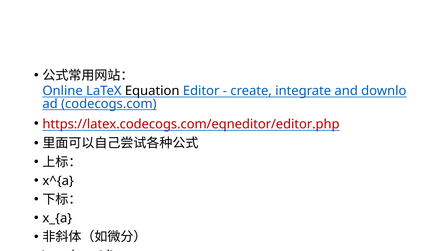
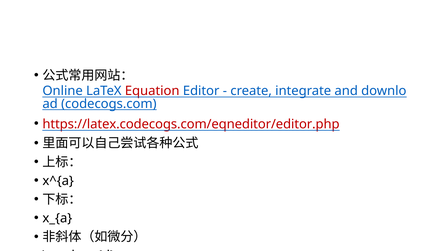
Equation colour: black -> red
